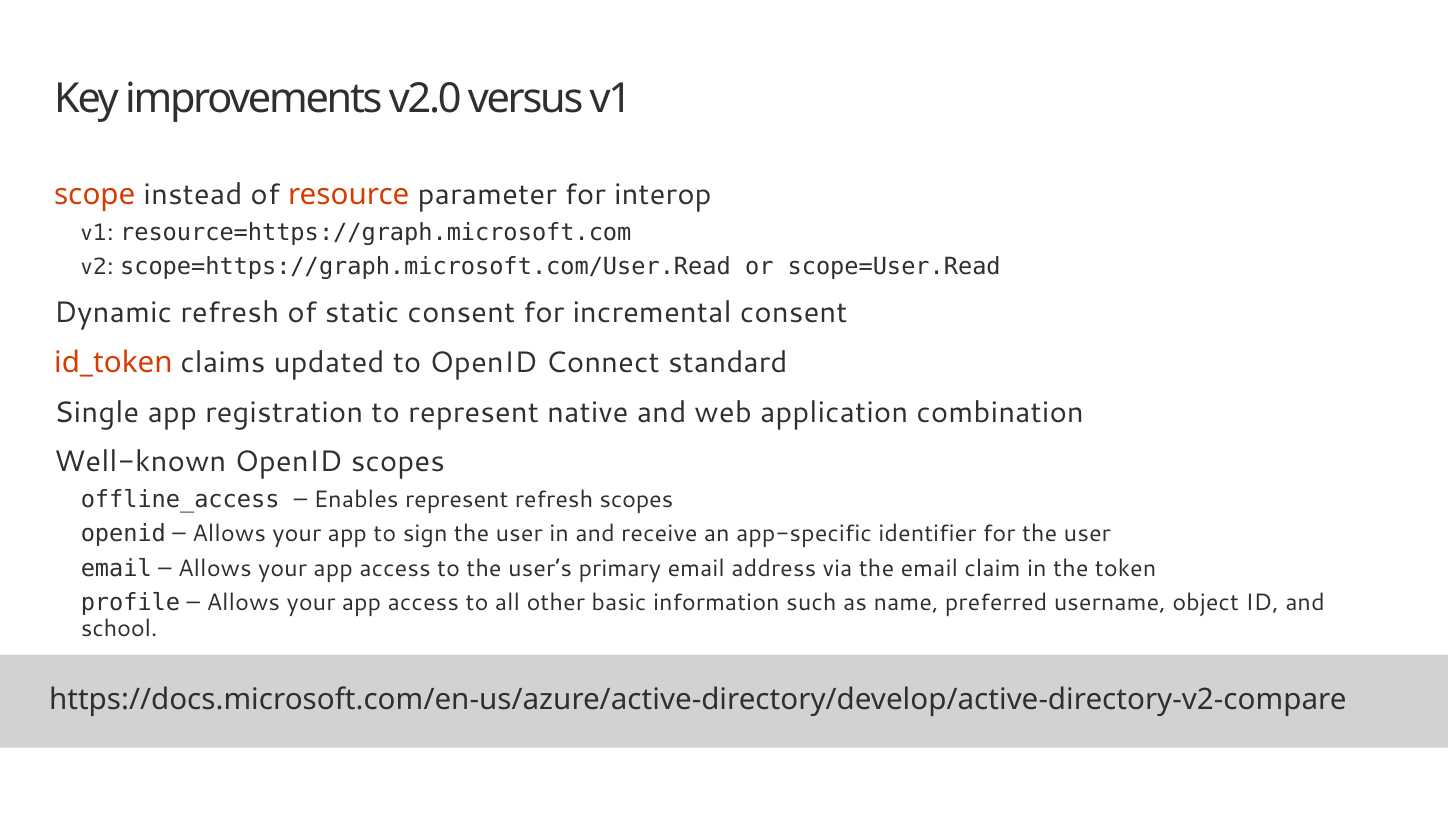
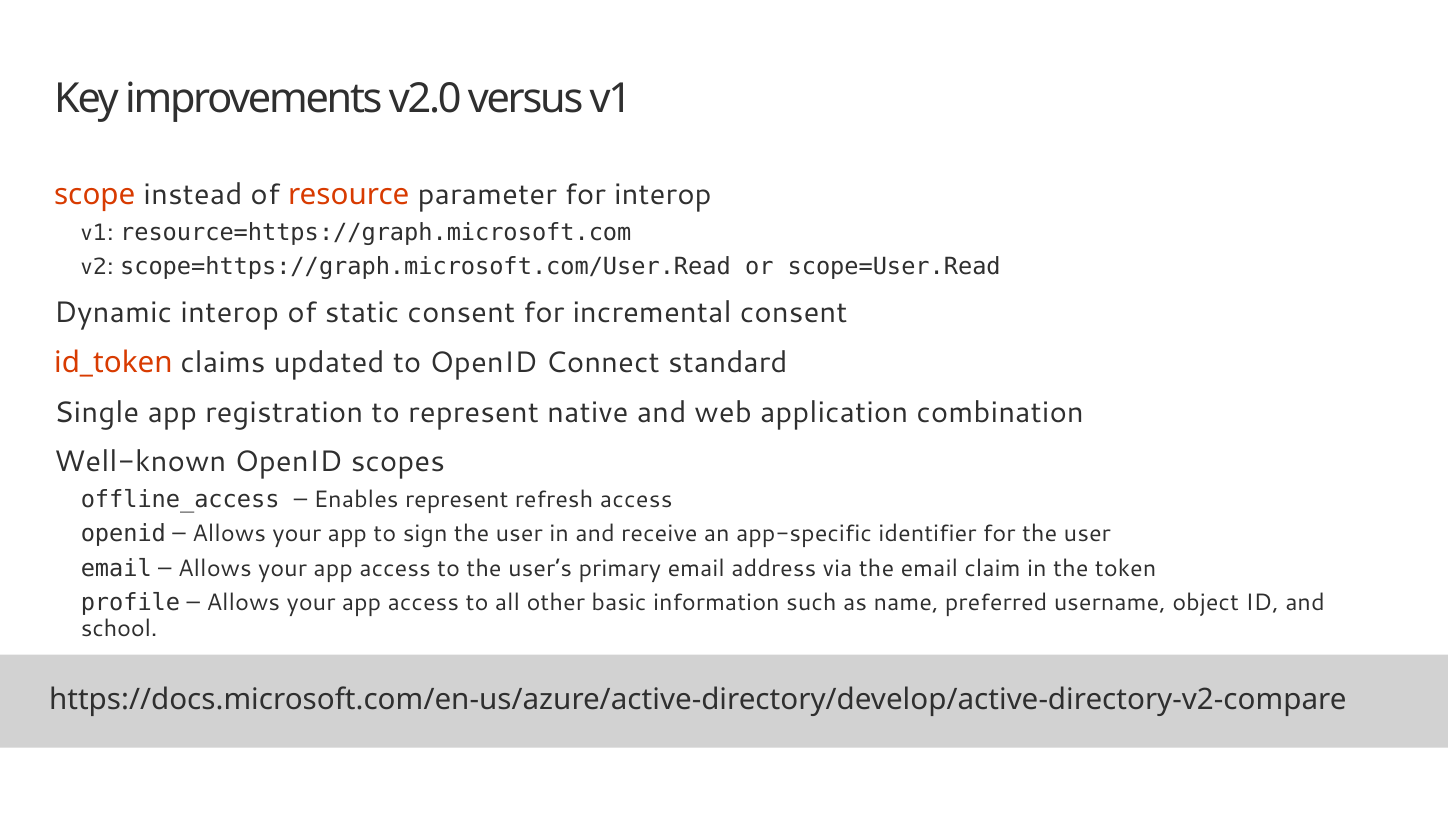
Dynamic refresh: refresh -> interop
refresh scopes: scopes -> access
